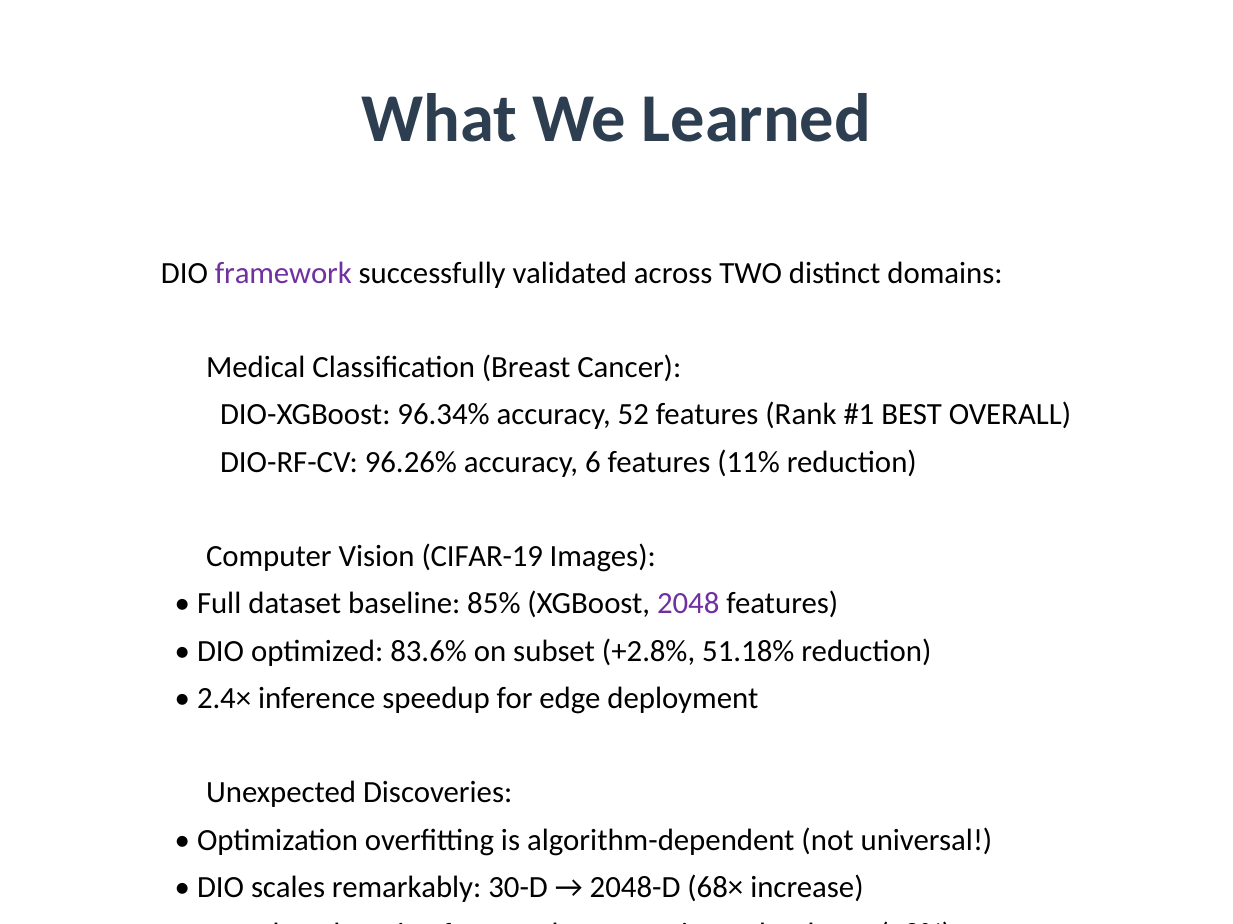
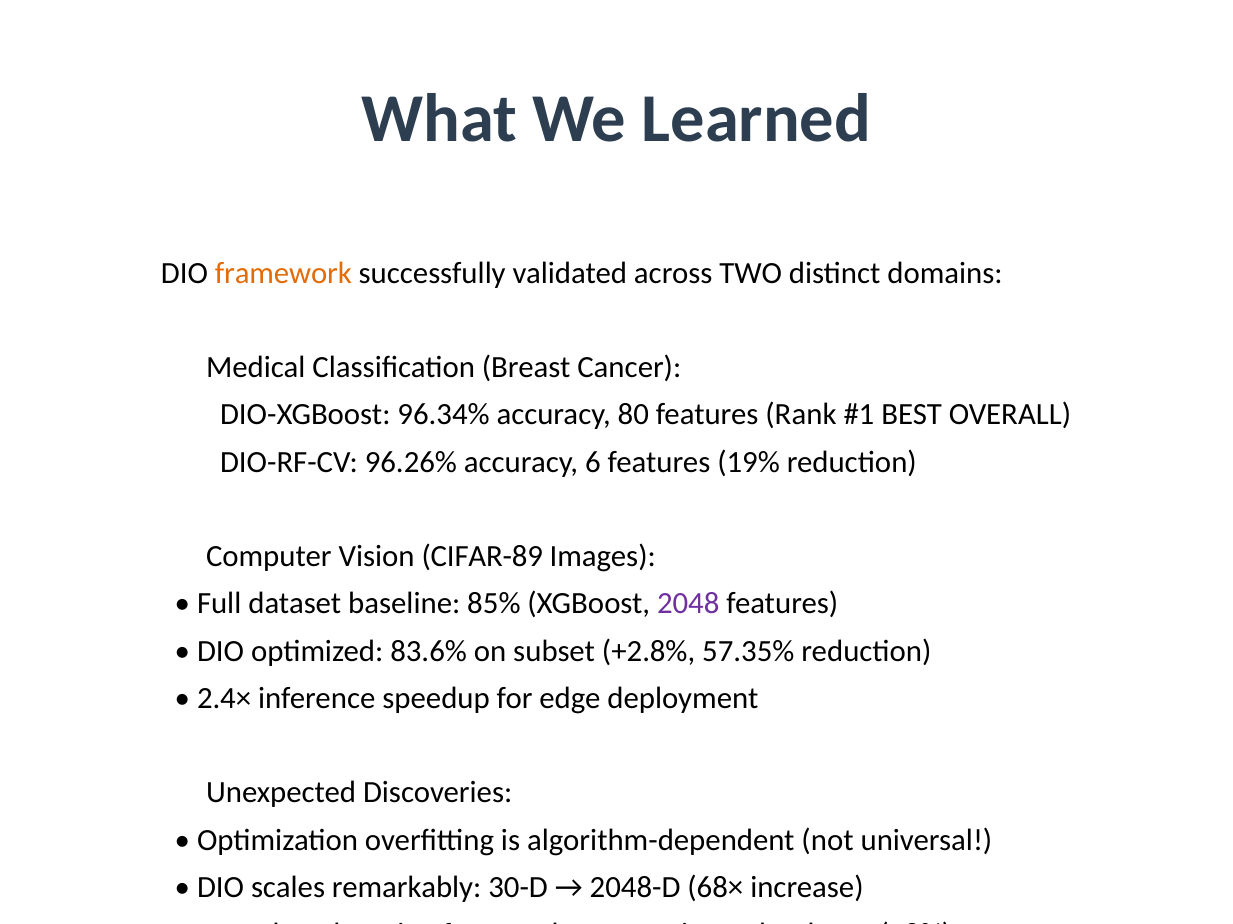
framework at (283, 273) colour: purple -> orange
52: 52 -> 80
11%: 11% -> 19%
CIFAR-19: CIFAR-19 -> CIFAR-89
51.18%: 51.18% -> 57.35%
